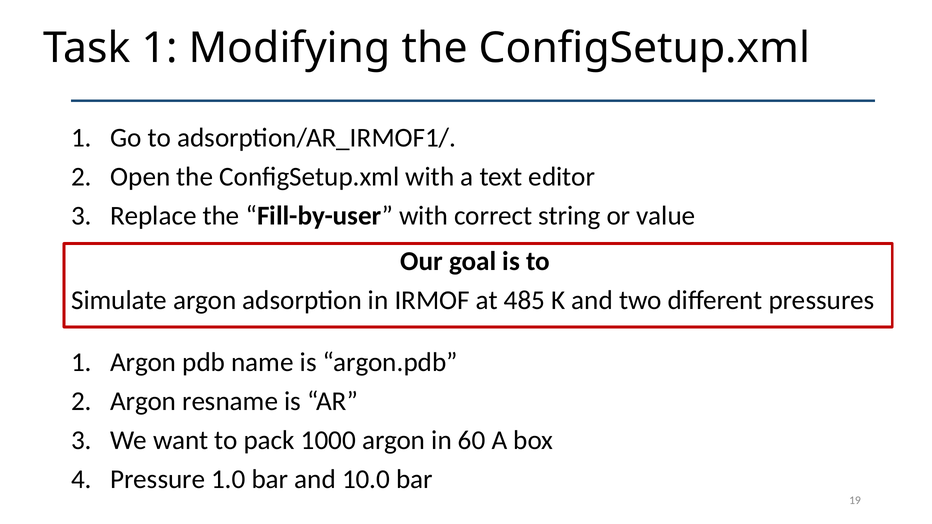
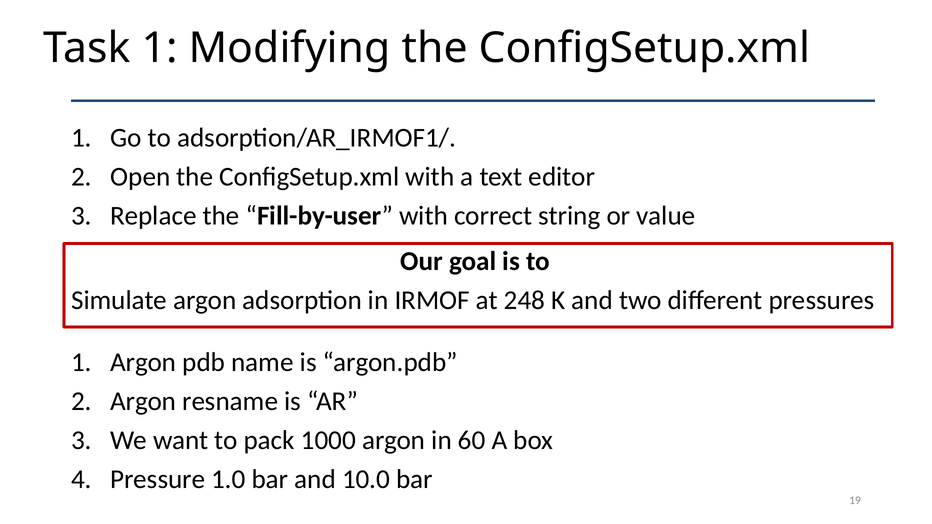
485: 485 -> 248
